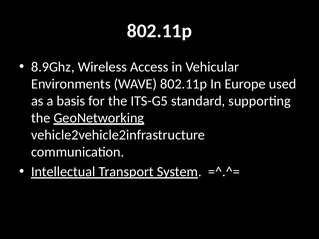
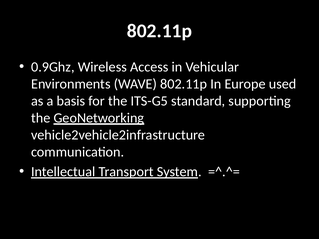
8.9Ghz: 8.9Ghz -> 0.9Ghz
